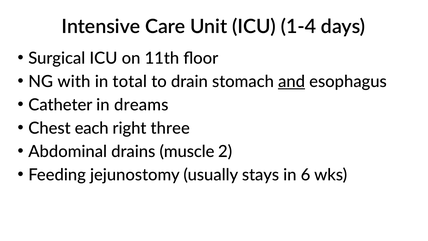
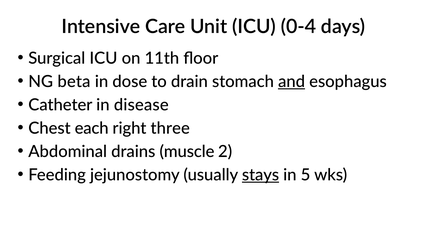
1-4: 1-4 -> 0-4
with: with -> beta
total: total -> dose
dreams: dreams -> disease
stays underline: none -> present
6: 6 -> 5
